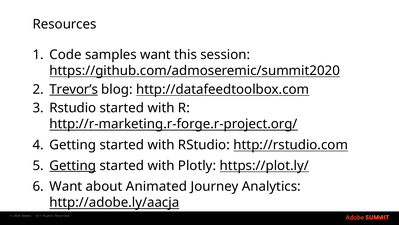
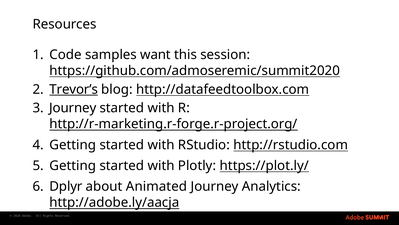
Rstudio at (73, 108): Rstudio -> Journey
Getting at (73, 165) underline: present -> none
Want at (66, 186): Want -> Dplyr
